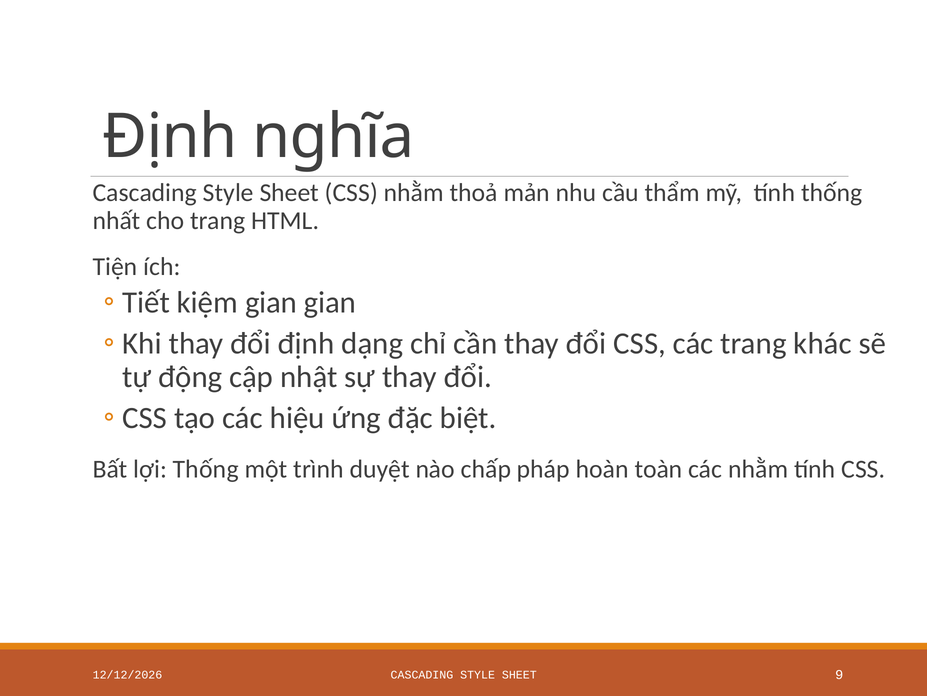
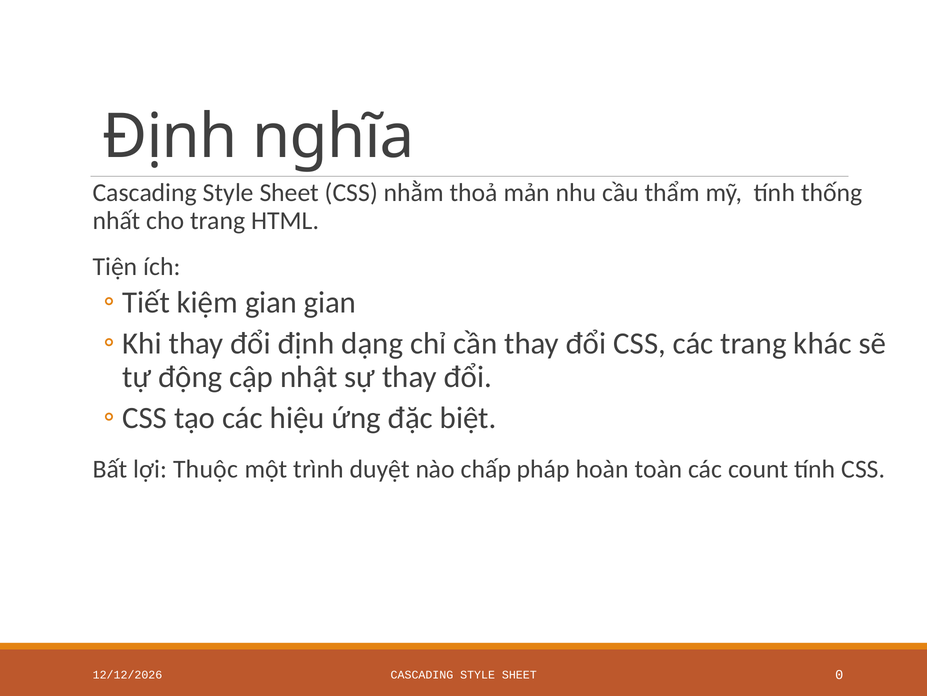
lợi Thống: Thống -> Thuộc
các nhằm: nhằm -> count
9: 9 -> 0
